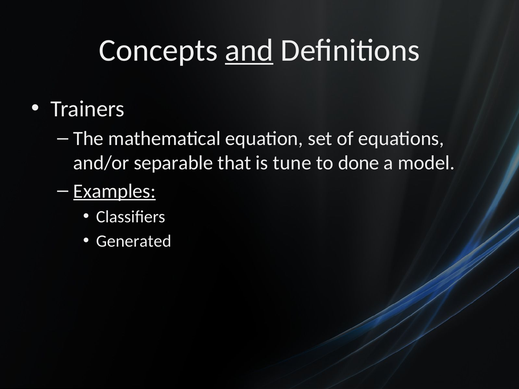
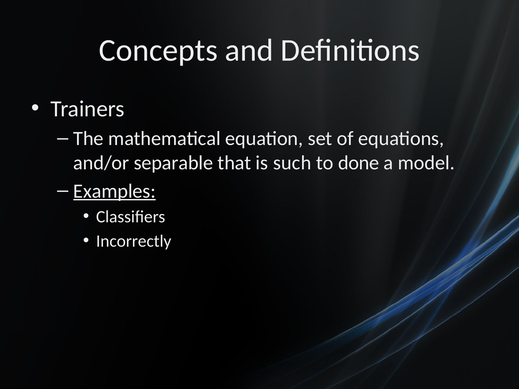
and underline: present -> none
tune: tune -> such
Generated: Generated -> Incorrectly
